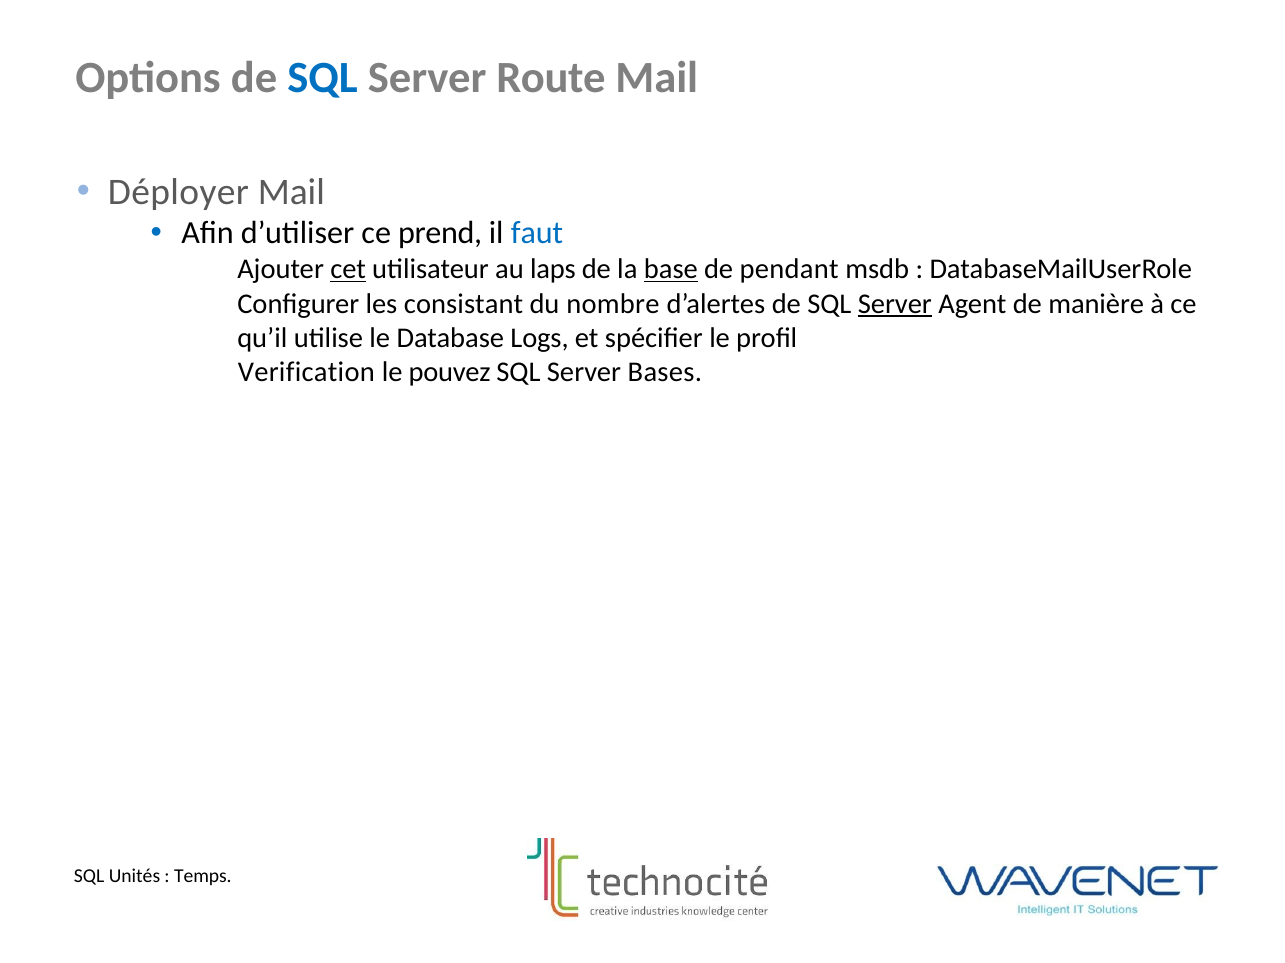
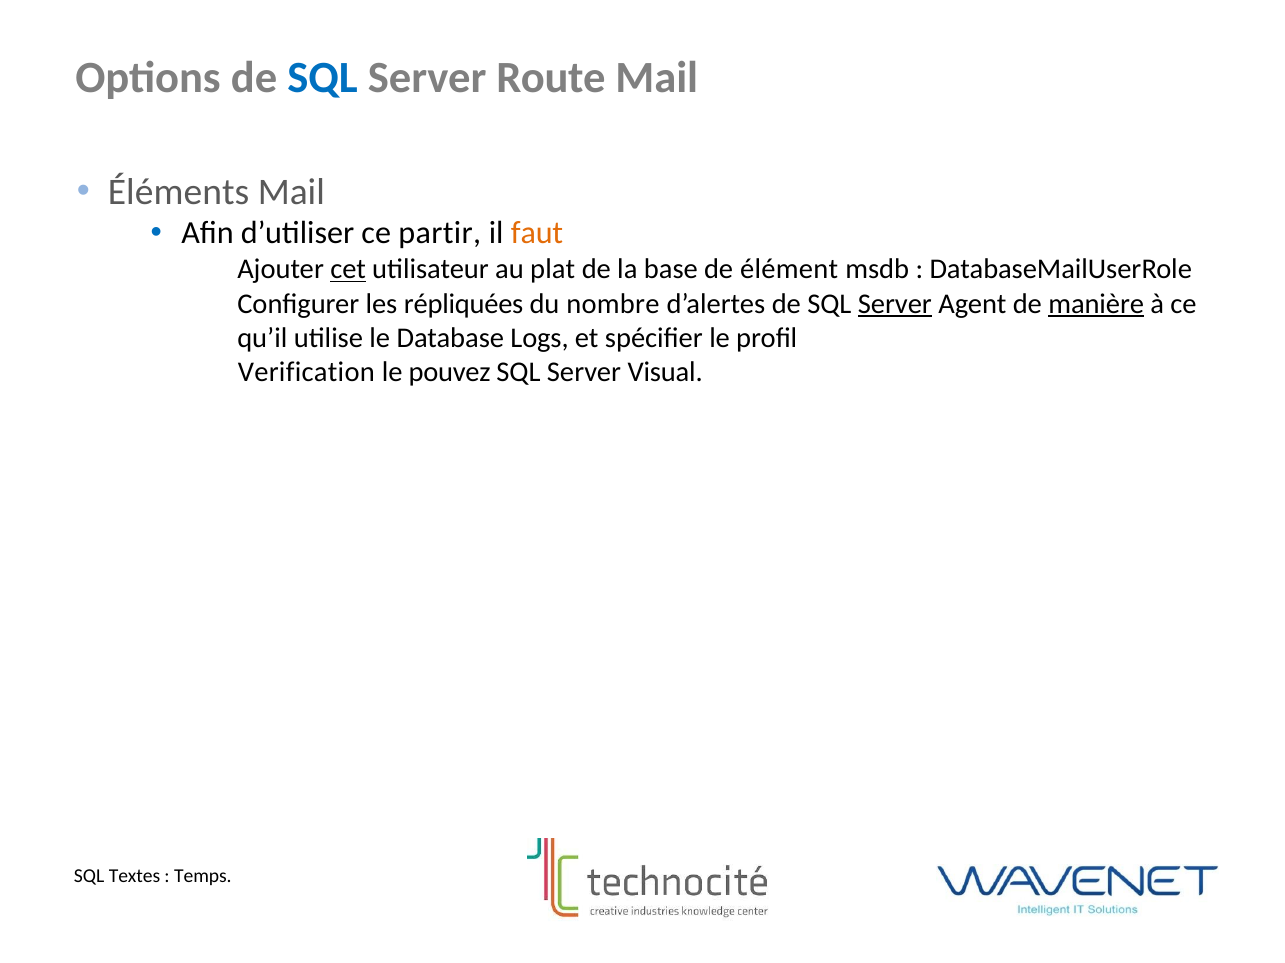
Déployer: Déployer -> Éléments
prend: prend -> partir
faut colour: blue -> orange
laps: laps -> plat
base underline: present -> none
pendant: pendant -> élément
consistant: consistant -> répliquées
manière underline: none -> present
Bases: Bases -> Visual
Unités: Unités -> Textes
